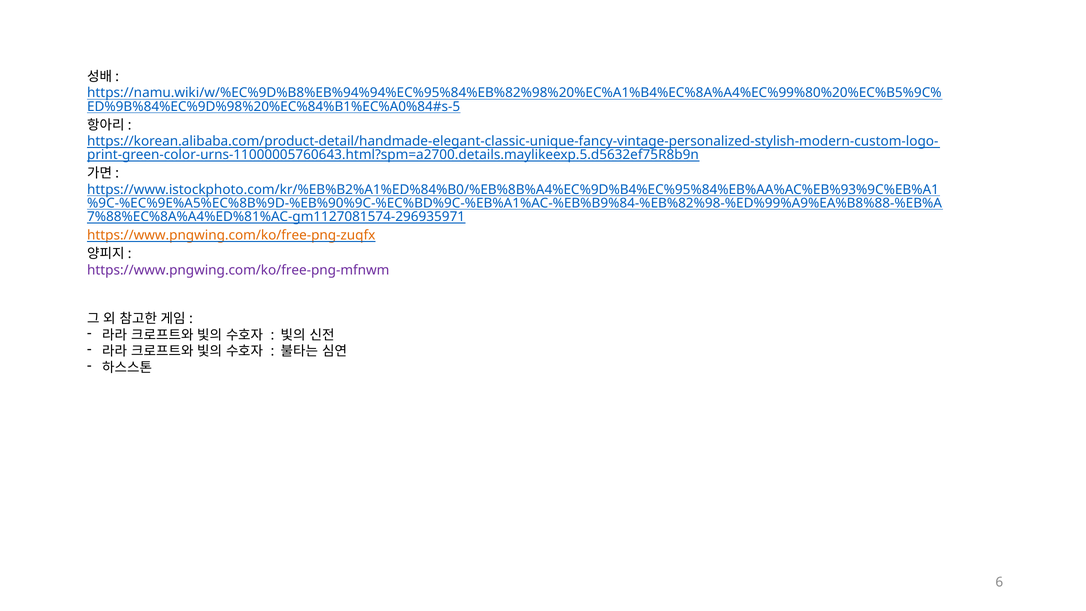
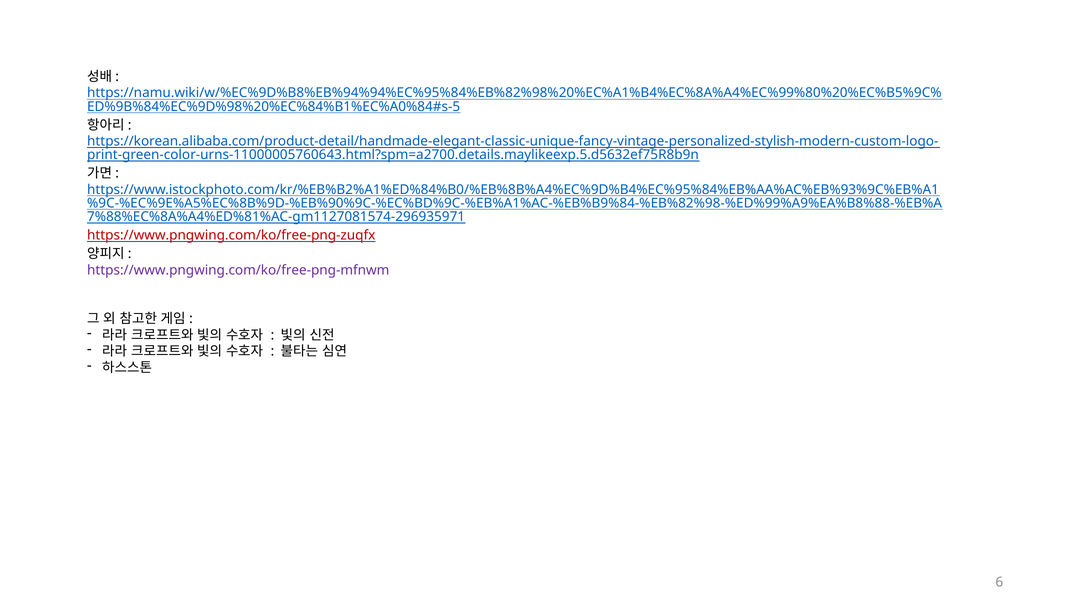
https://www.pngwing.com/ko/free-png-zuqfx colour: orange -> red
